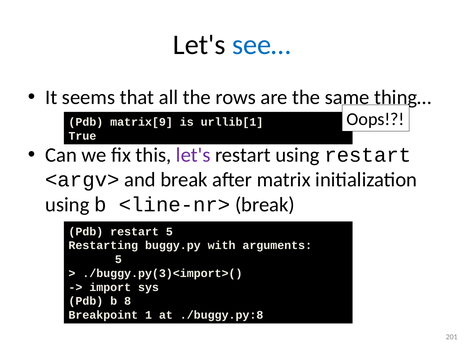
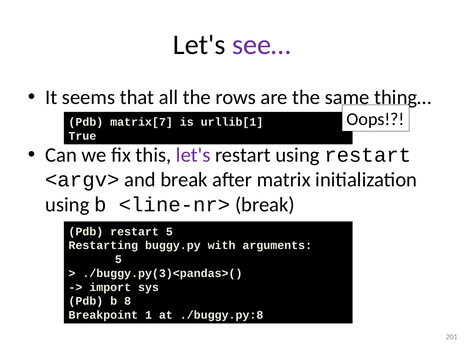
see… colour: blue -> purple
matrix[9: matrix[9 -> matrix[7
./buggy.py(3)<import>(: ./buggy.py(3)<import>( -> ./buggy.py(3)<pandas>(
